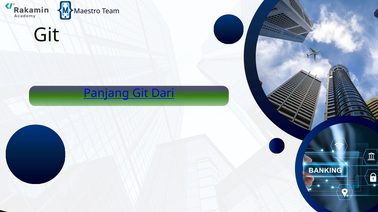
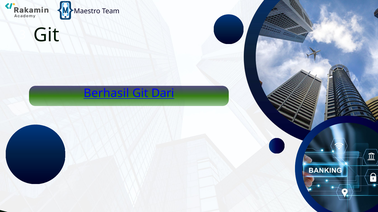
Panjang: Panjang -> Berhasil
